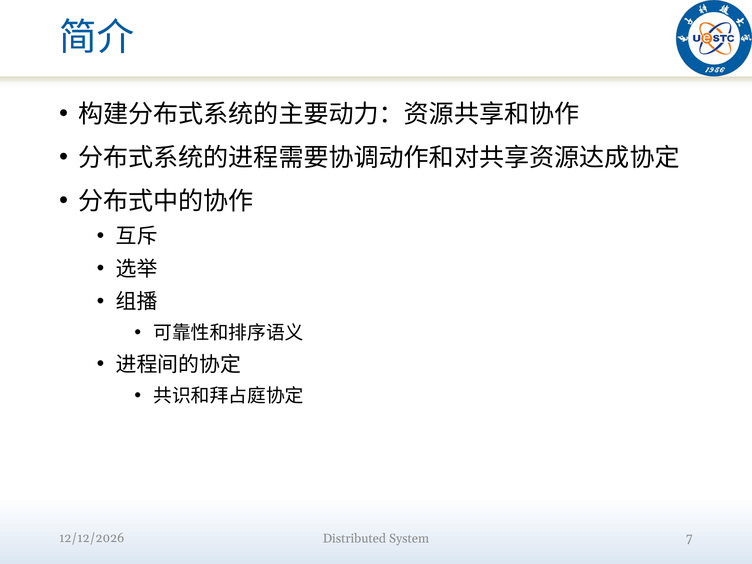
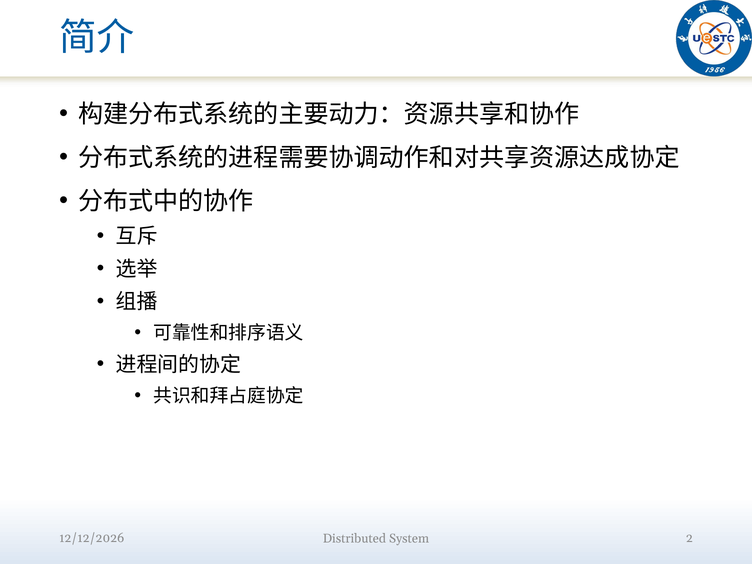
7: 7 -> 2
